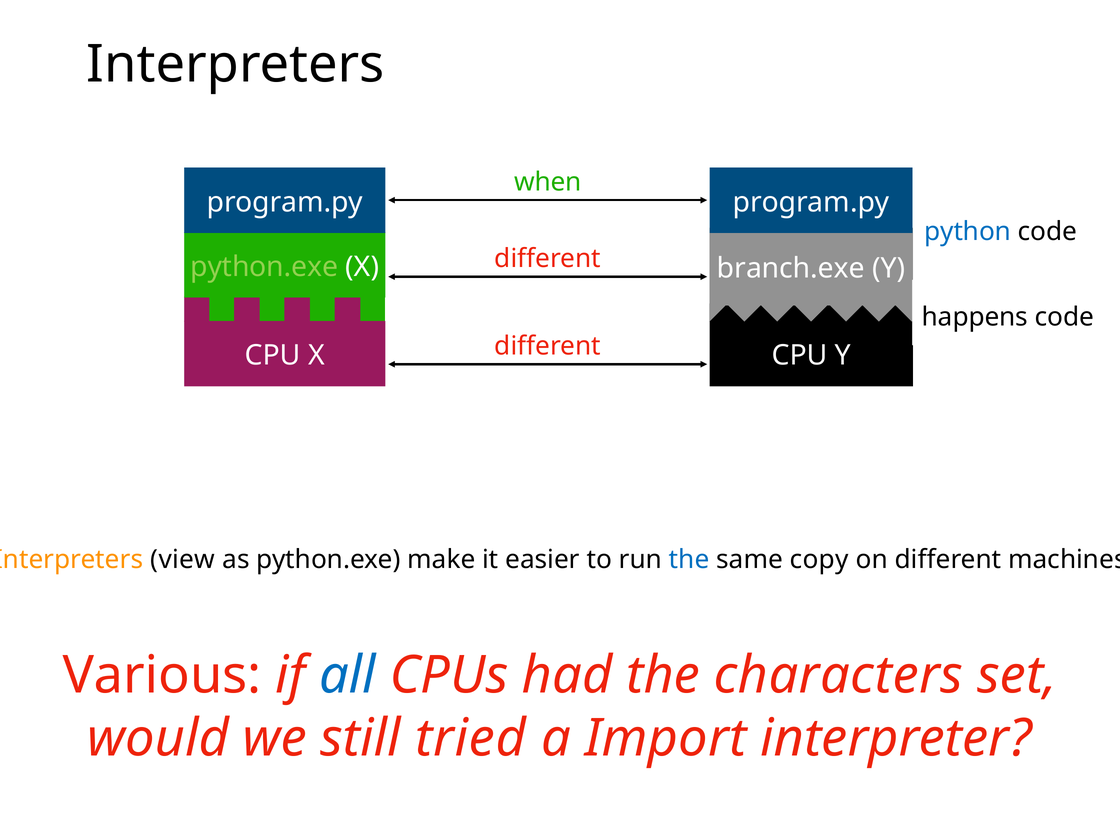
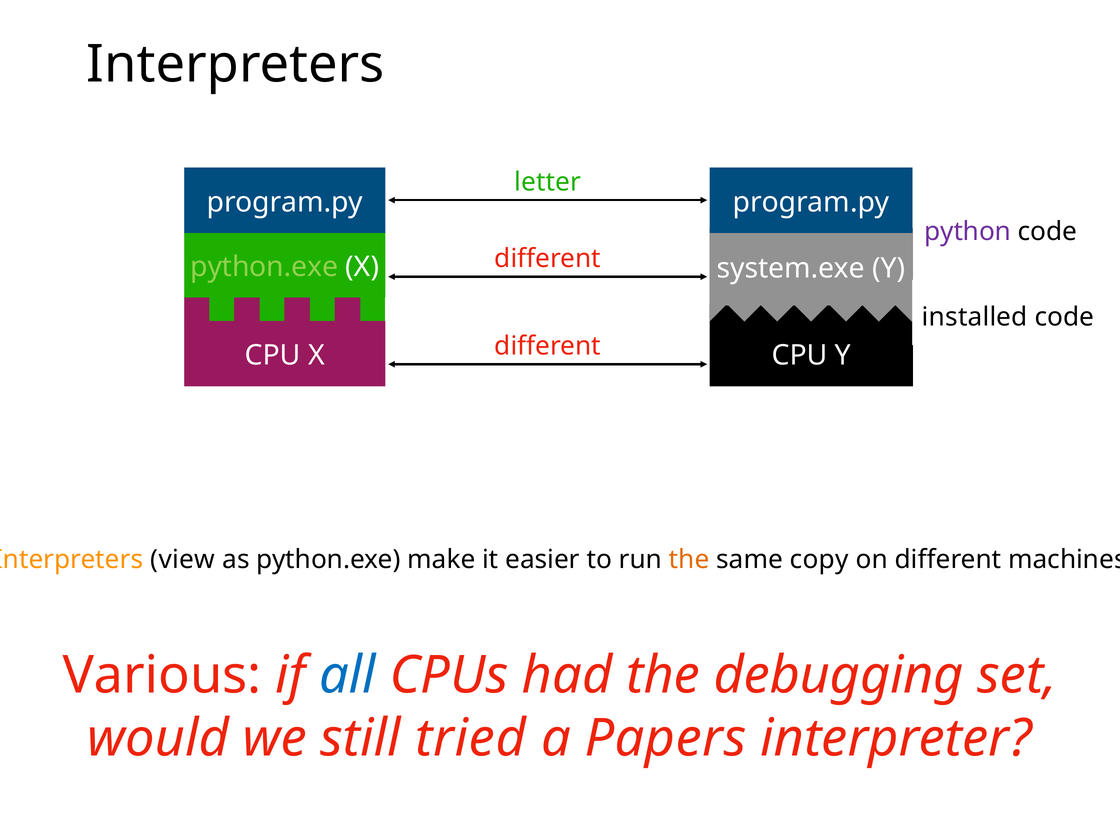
when: when -> letter
python colour: blue -> purple
branch.exe: branch.exe -> system.exe
happens: happens -> installed
the at (689, 560) colour: blue -> orange
characters: characters -> debugging
Import: Import -> Papers
